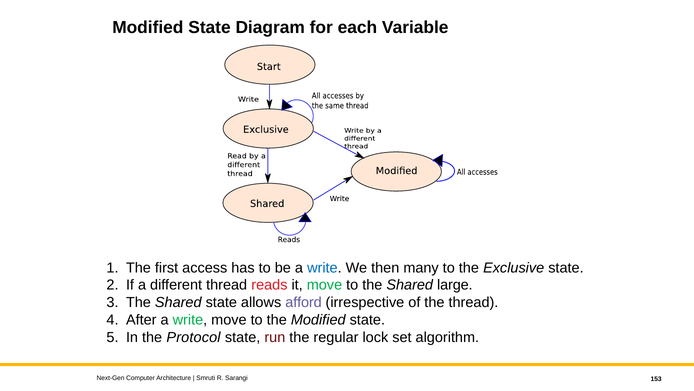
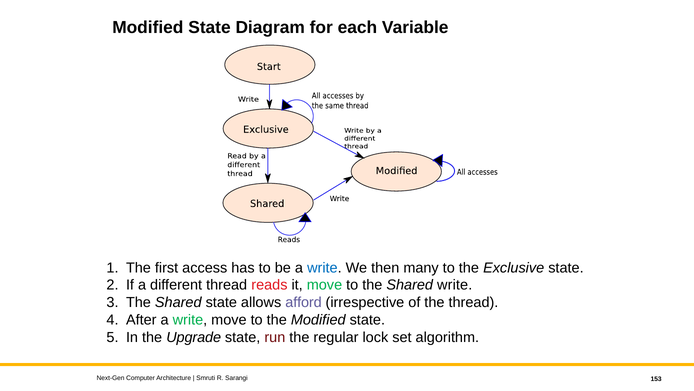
Shared large: large -> write
Protocol: Protocol -> Upgrade
